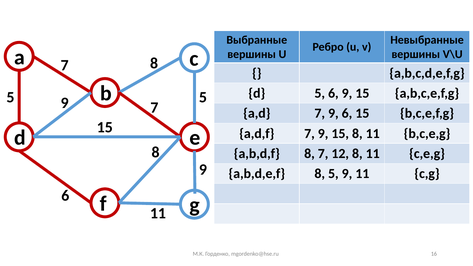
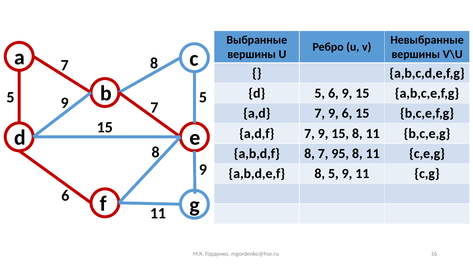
12: 12 -> 95
